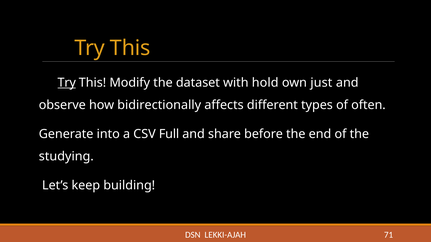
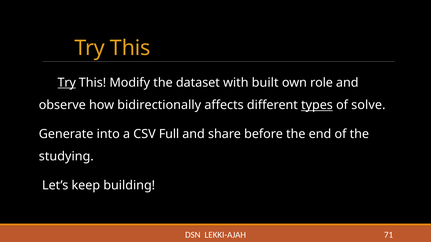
hold: hold -> built
just: just -> role
types underline: none -> present
often: often -> solve
